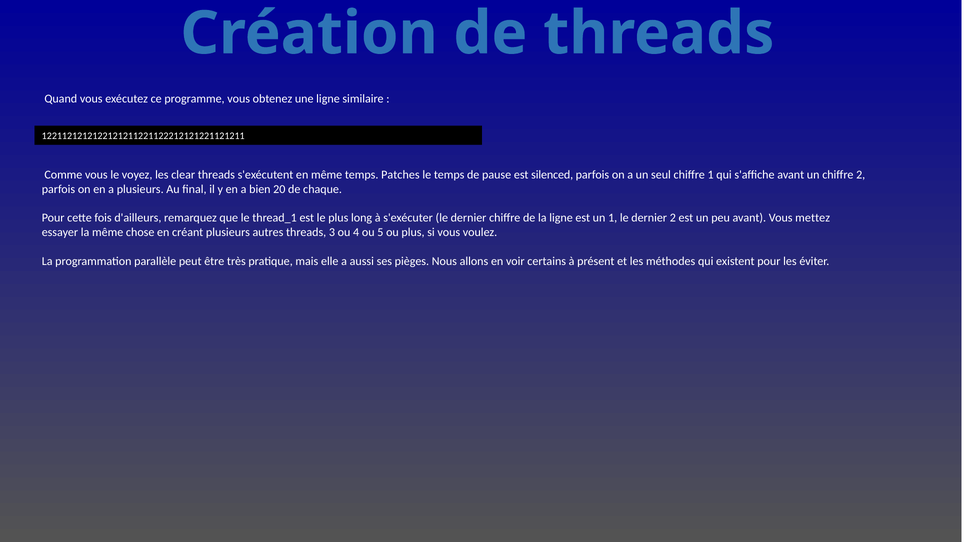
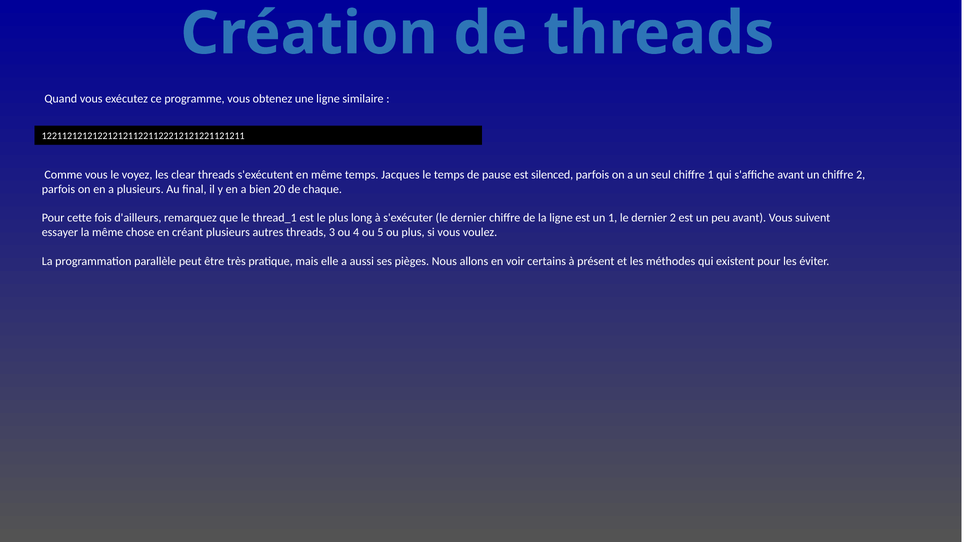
Patches: Patches -> Jacques
mettez: mettez -> suivent
